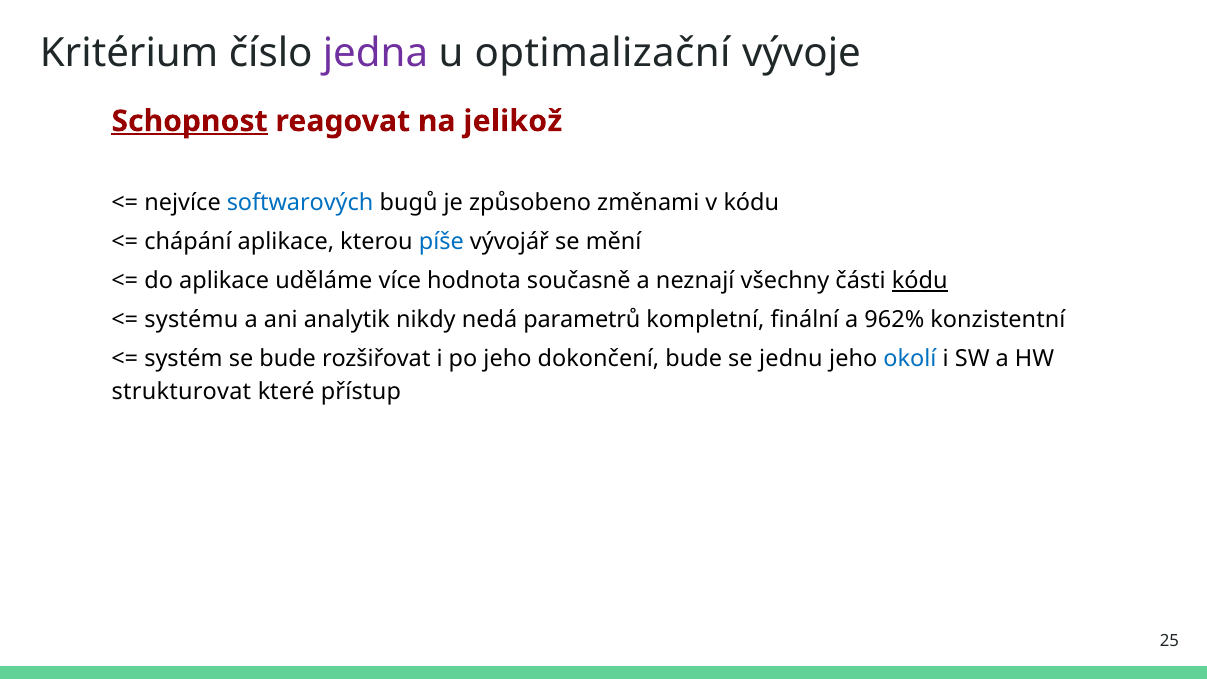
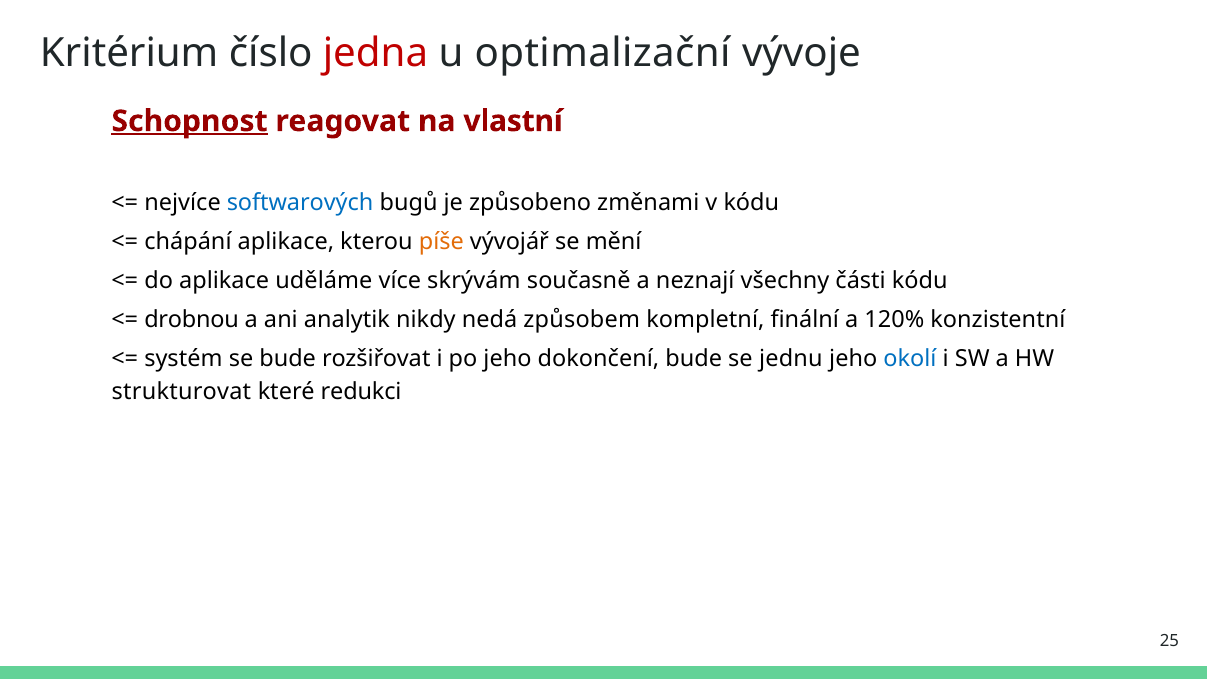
jedna colour: purple -> red
jelikož: jelikož -> vlastní
píše colour: blue -> orange
hodnota: hodnota -> skrývám
kódu at (920, 281) underline: present -> none
systému: systému -> drobnou
parametrů: parametrů -> způsobem
962%: 962% -> 120%
přístup: přístup -> redukci
